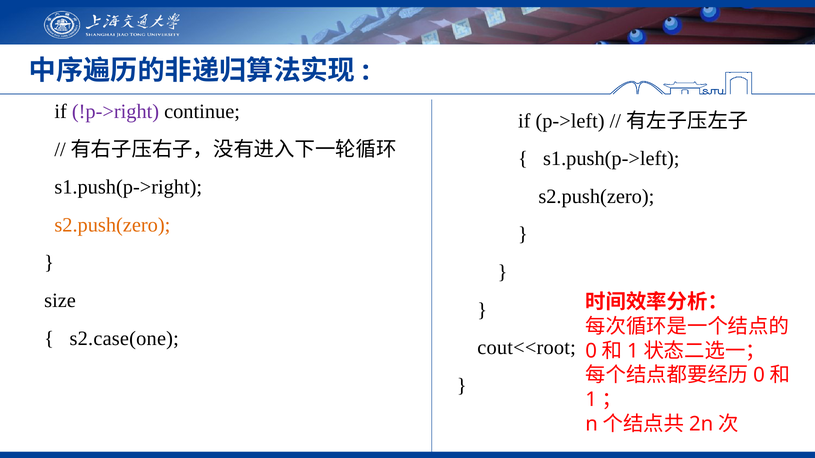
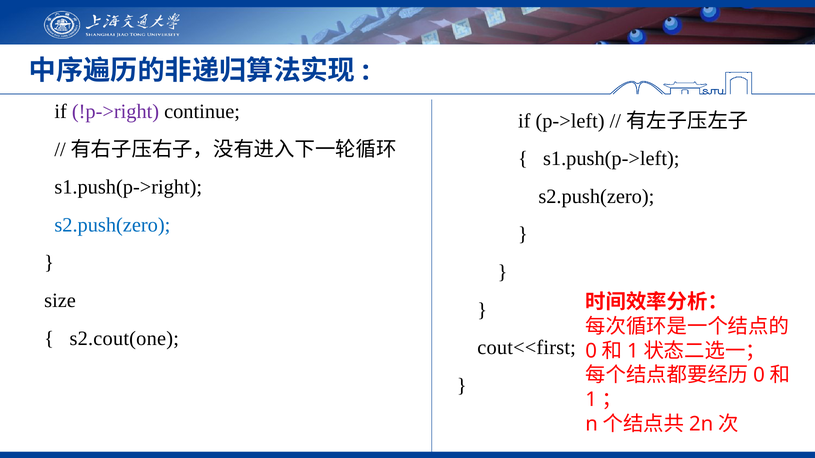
s2.push(zero at (112, 225) colour: orange -> blue
s2.case(one: s2.case(one -> s2.cout(one
cout<<root: cout<<root -> cout<<first
